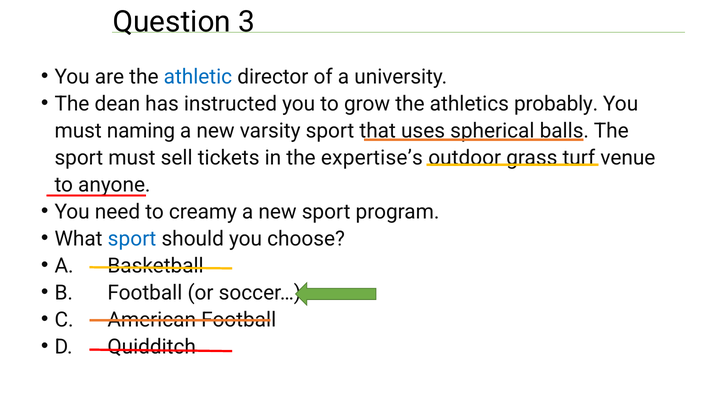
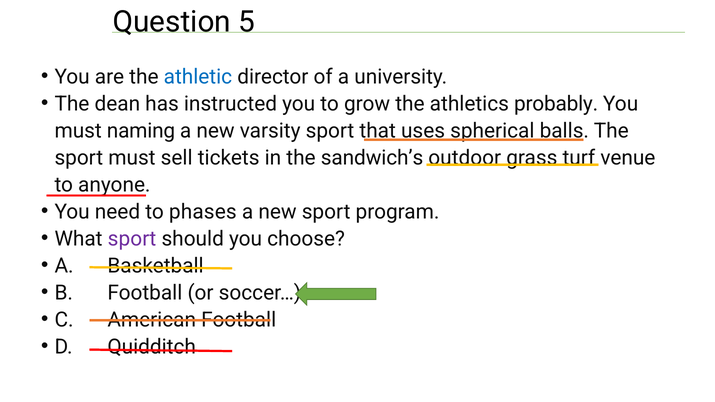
3: 3 -> 5
expertise’s: expertise’s -> sandwich’s
creamy: creamy -> phases
sport at (132, 239) colour: blue -> purple
